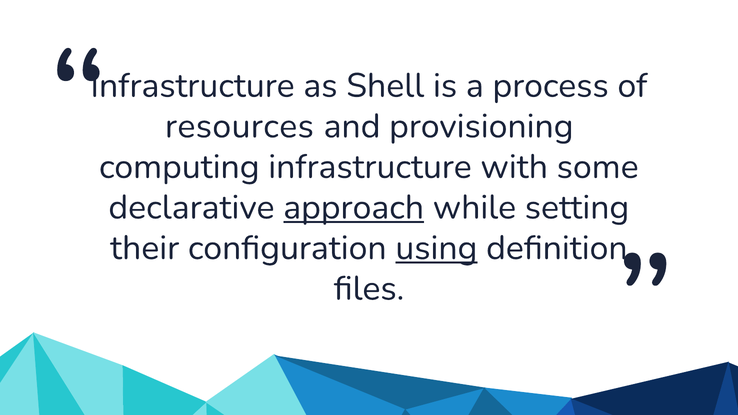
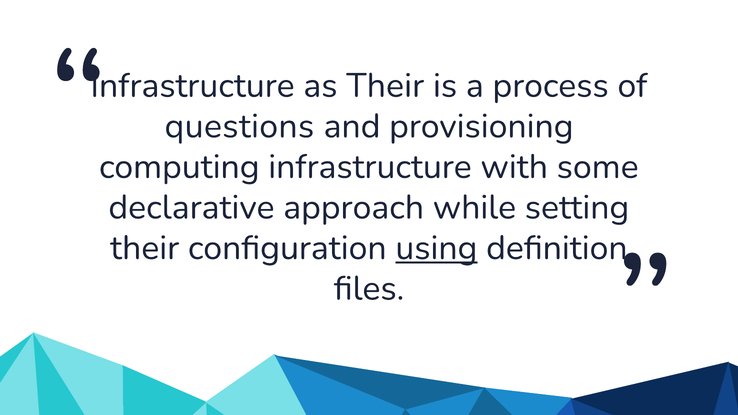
as Shell: Shell -> Their
resources: resources -> questions
approach underline: present -> none
